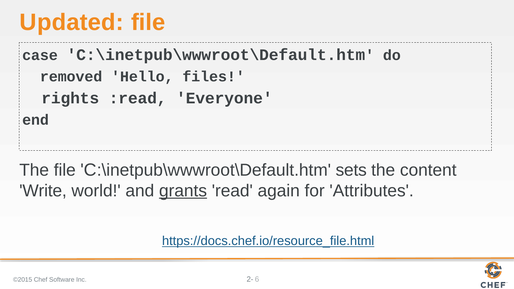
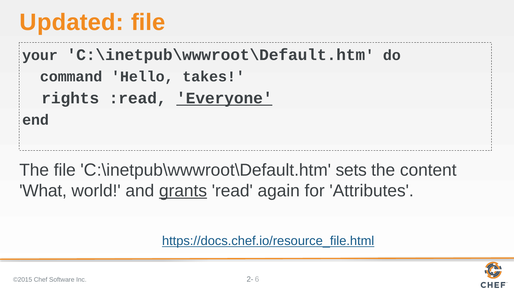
case: case -> your
removed: removed -> command
files: files -> takes
Everyone underline: none -> present
Write: Write -> What
